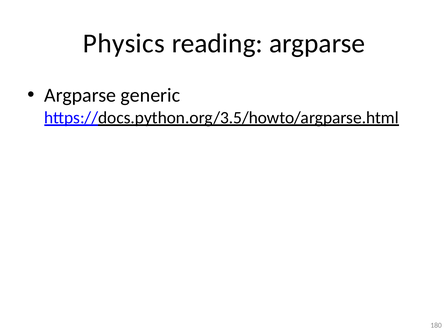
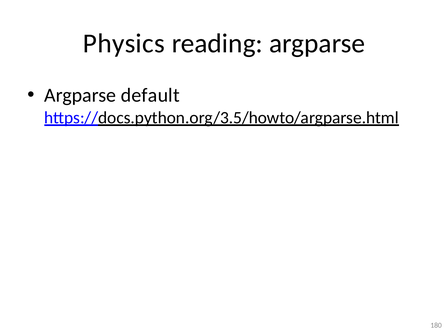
generic: generic -> default
